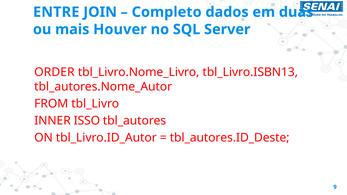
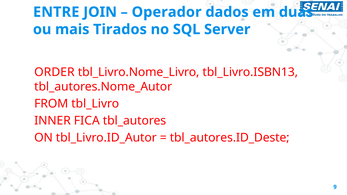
Completo: Completo -> Operador
Houver: Houver -> Tirados
ISSO: ISSO -> FICA
